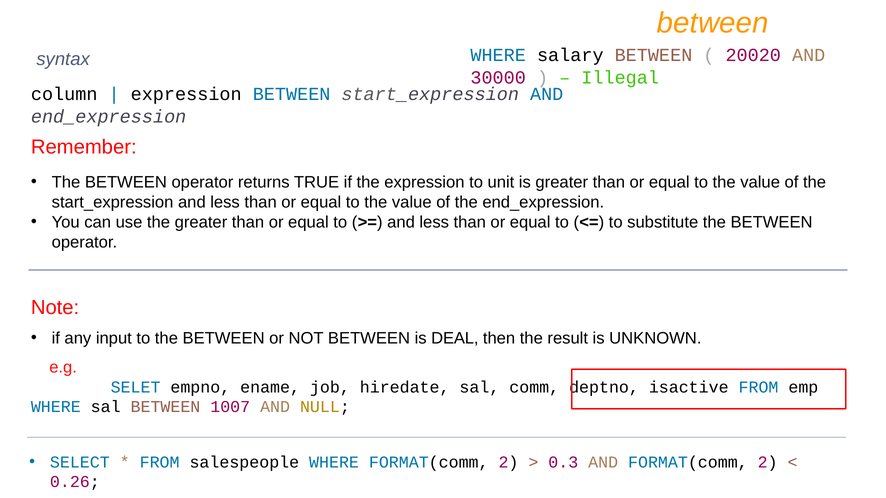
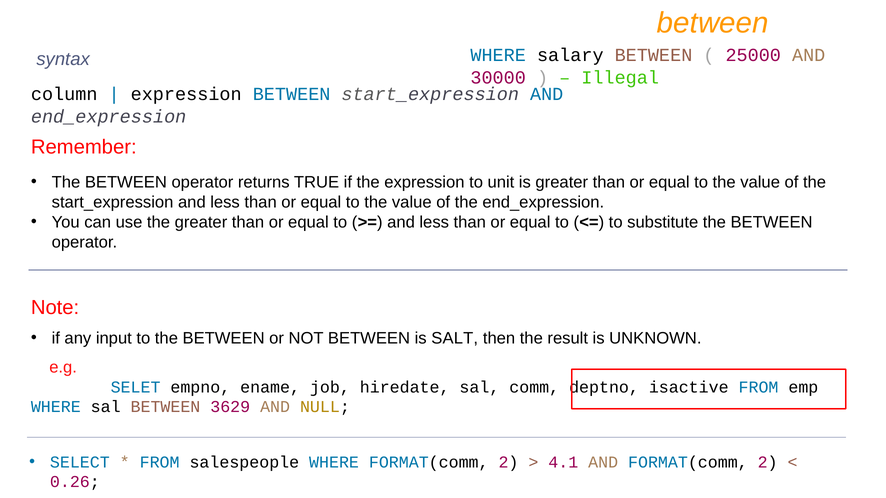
20020: 20020 -> 25000
DEAL: DEAL -> SALT
1007: 1007 -> 3629
0.3: 0.3 -> 4.1
